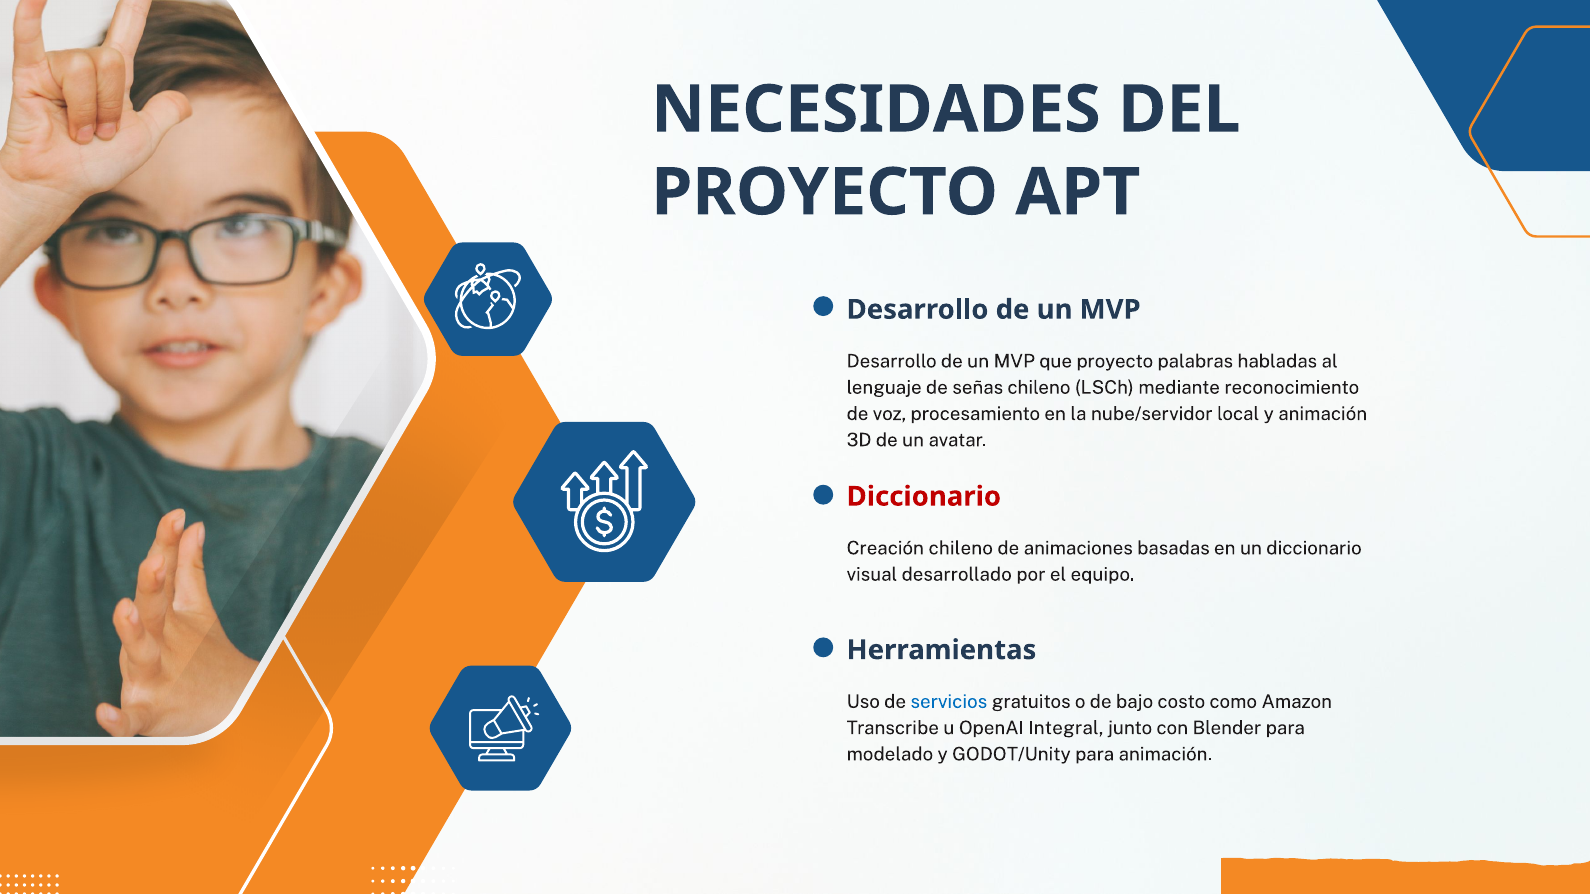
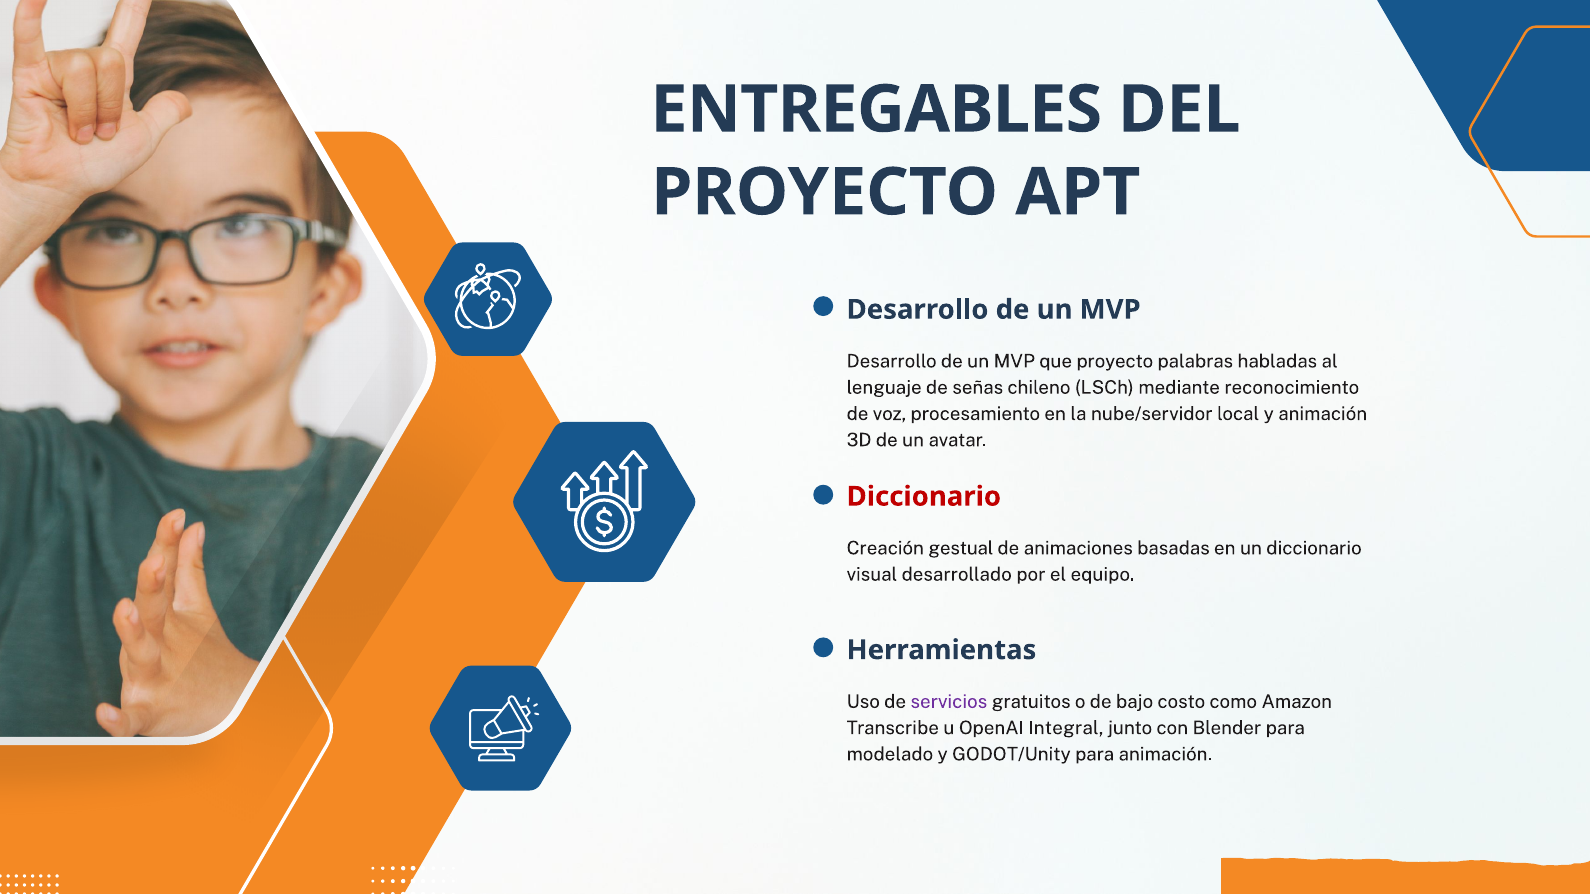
NECESIDADES: NECESIDADES -> ENTREGABLES
Creación chileno: chileno -> gestual
servicios colour: blue -> purple
